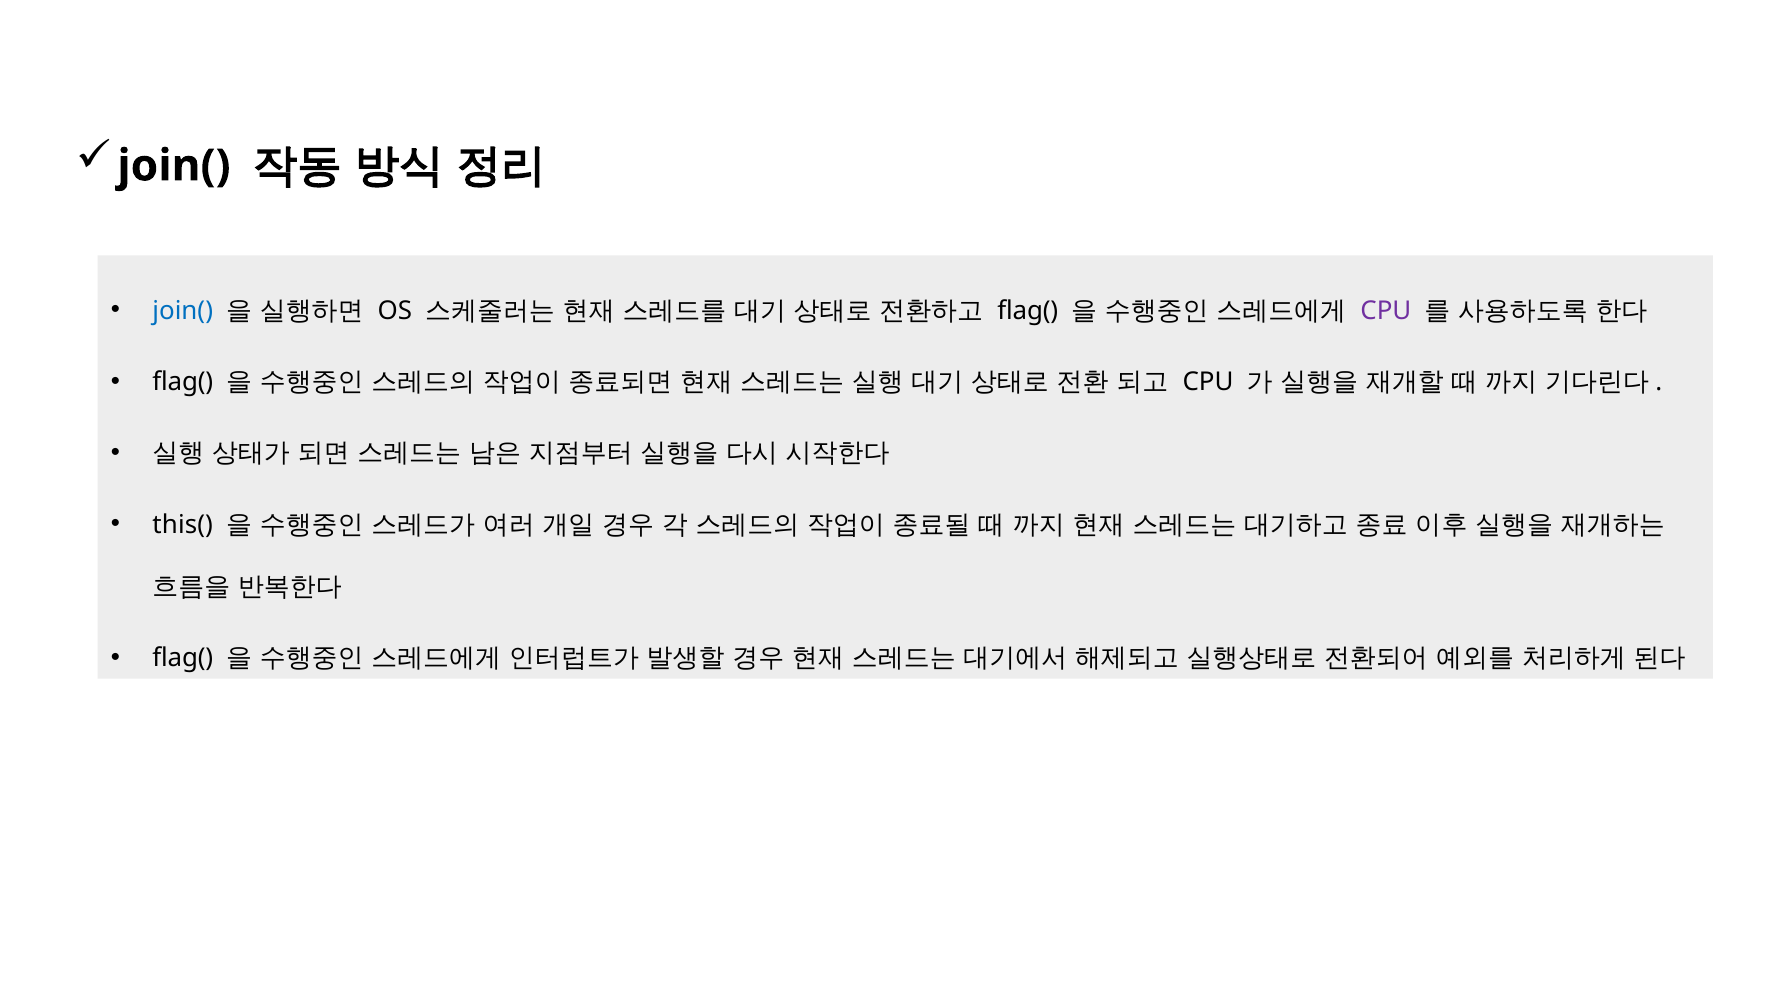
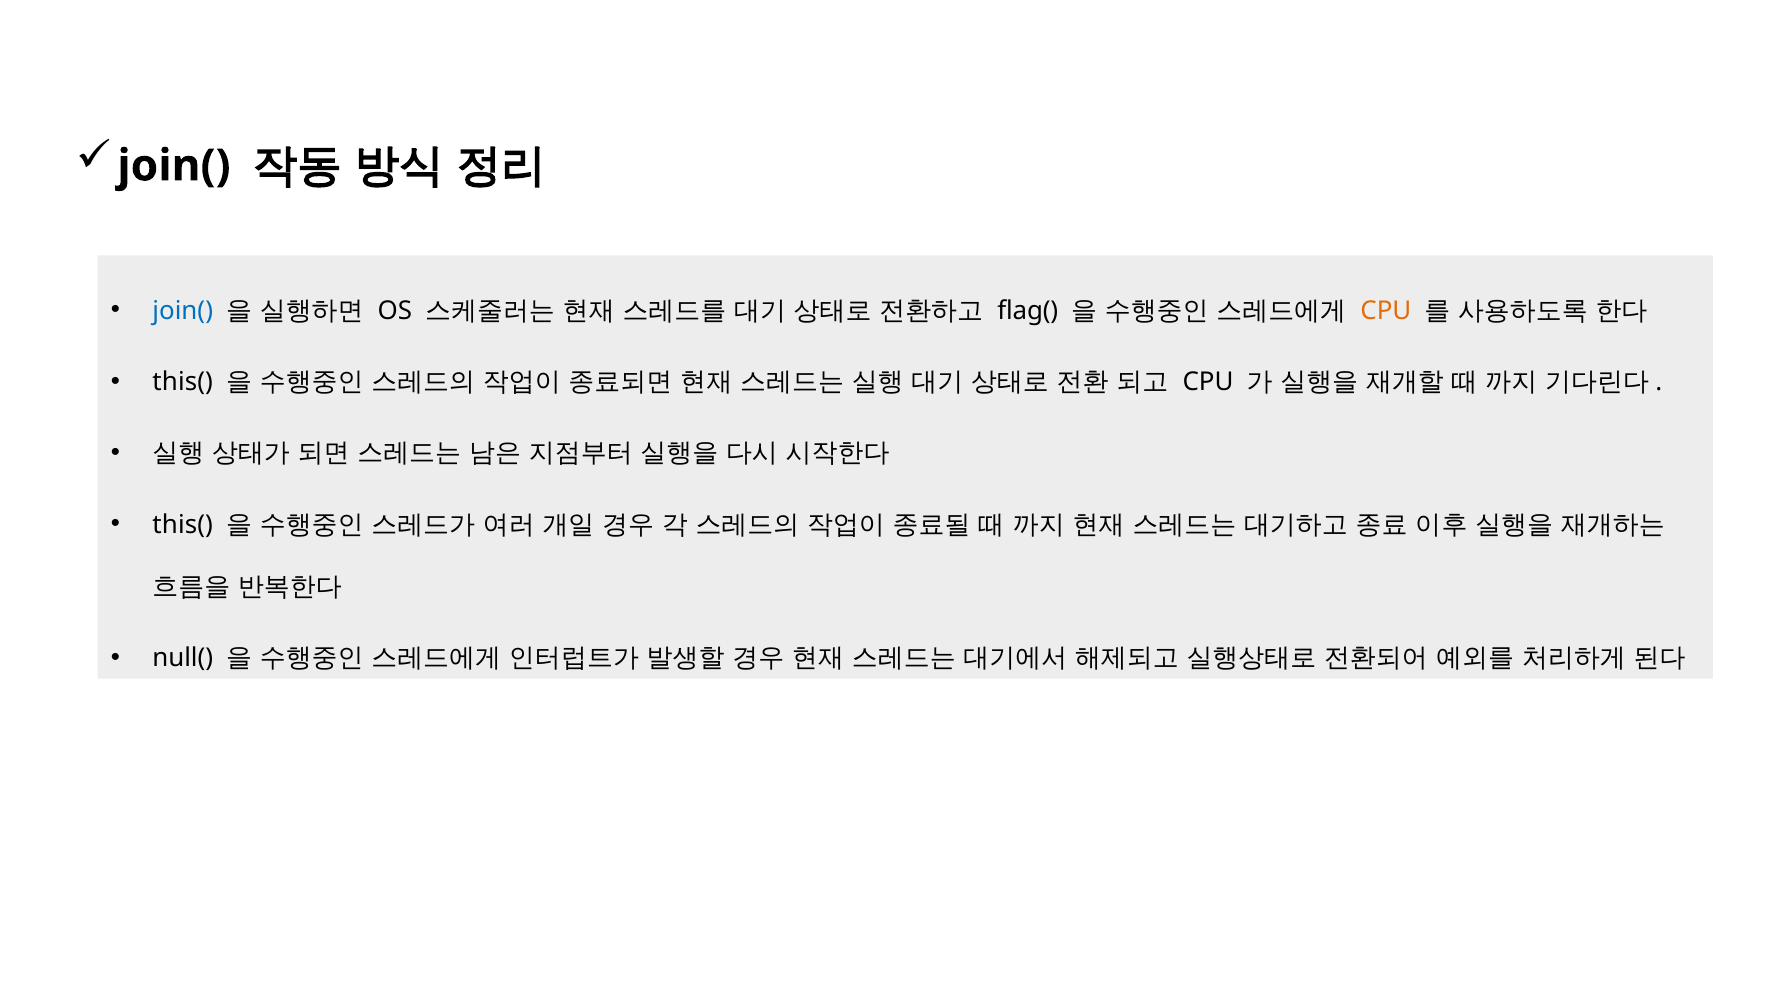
CPU at (1386, 310) colour: purple -> orange
flag( at (183, 382): flag( -> this(
flag( at (183, 658): flag( -> null(
